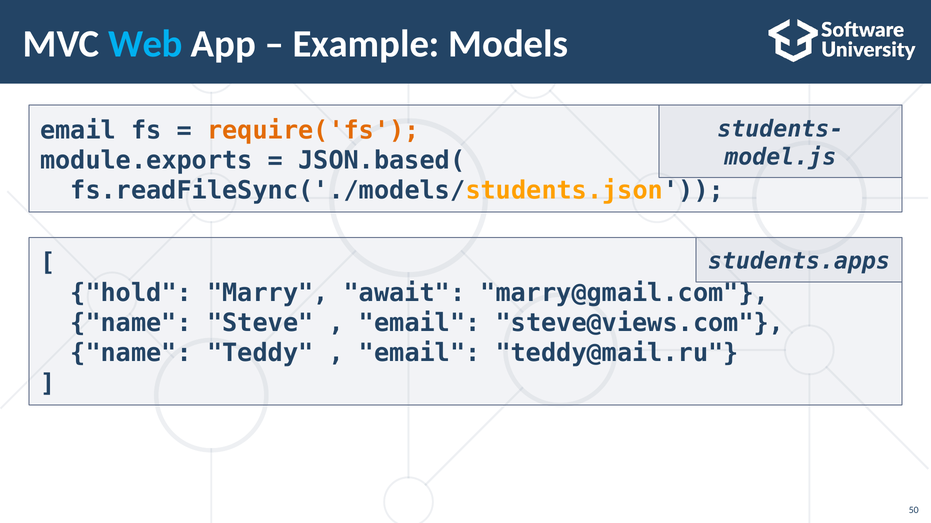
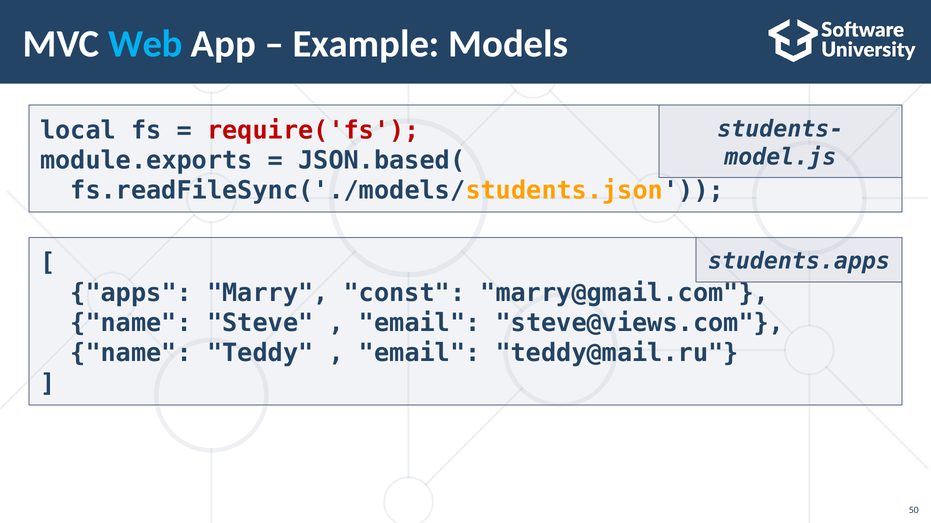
email at (78, 130): email -> local
require('fs colour: orange -> red
hold: hold -> apps
await: await -> const
